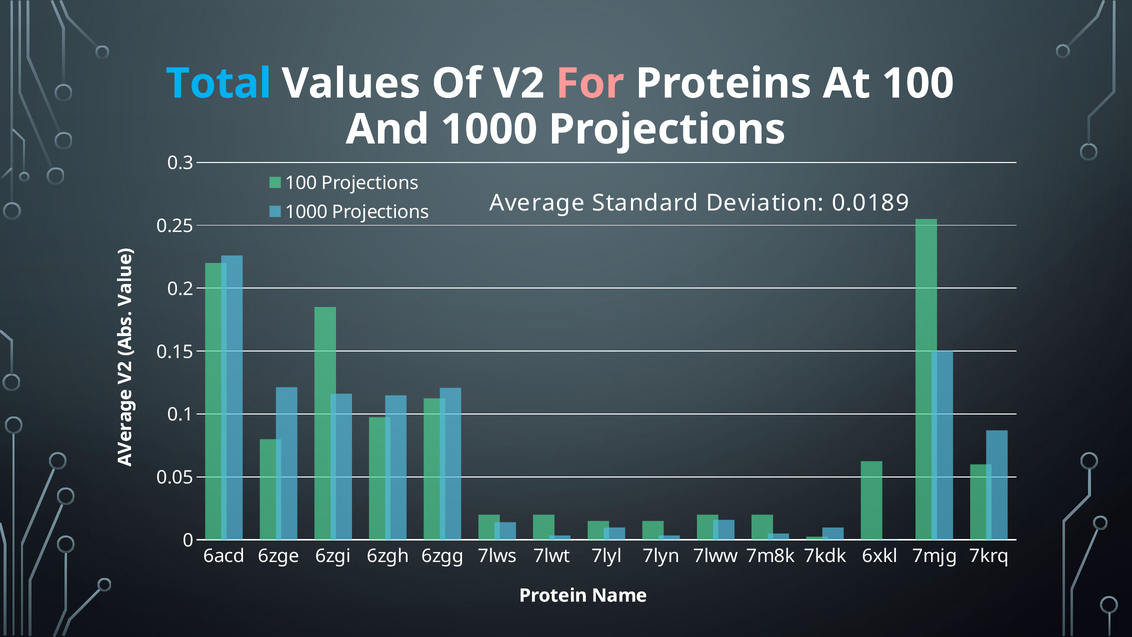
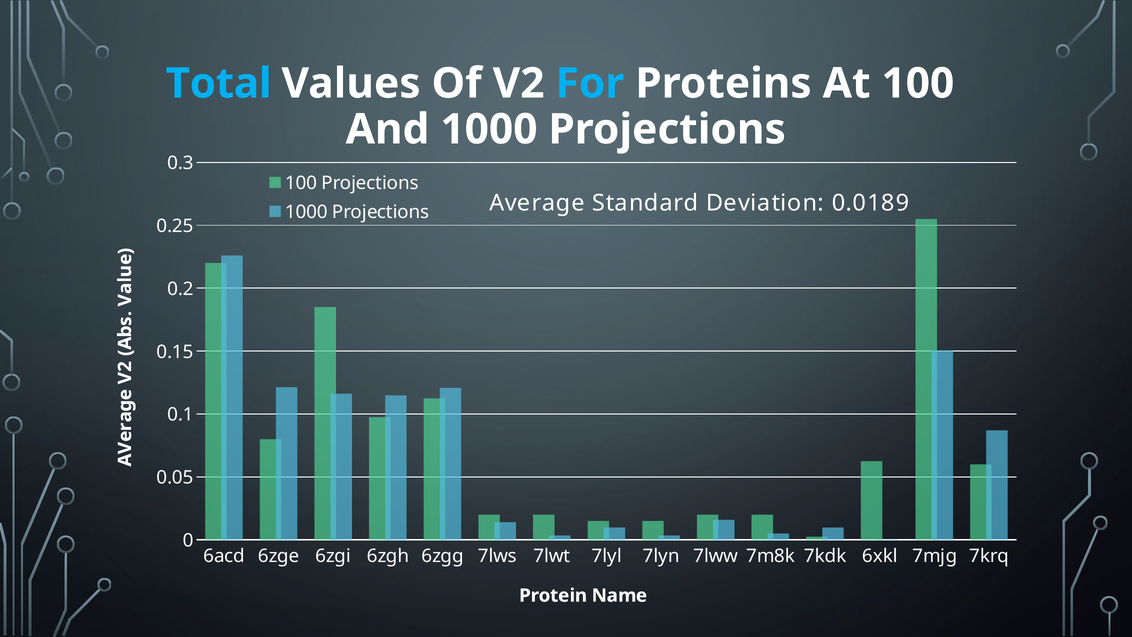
For colour: pink -> light blue
